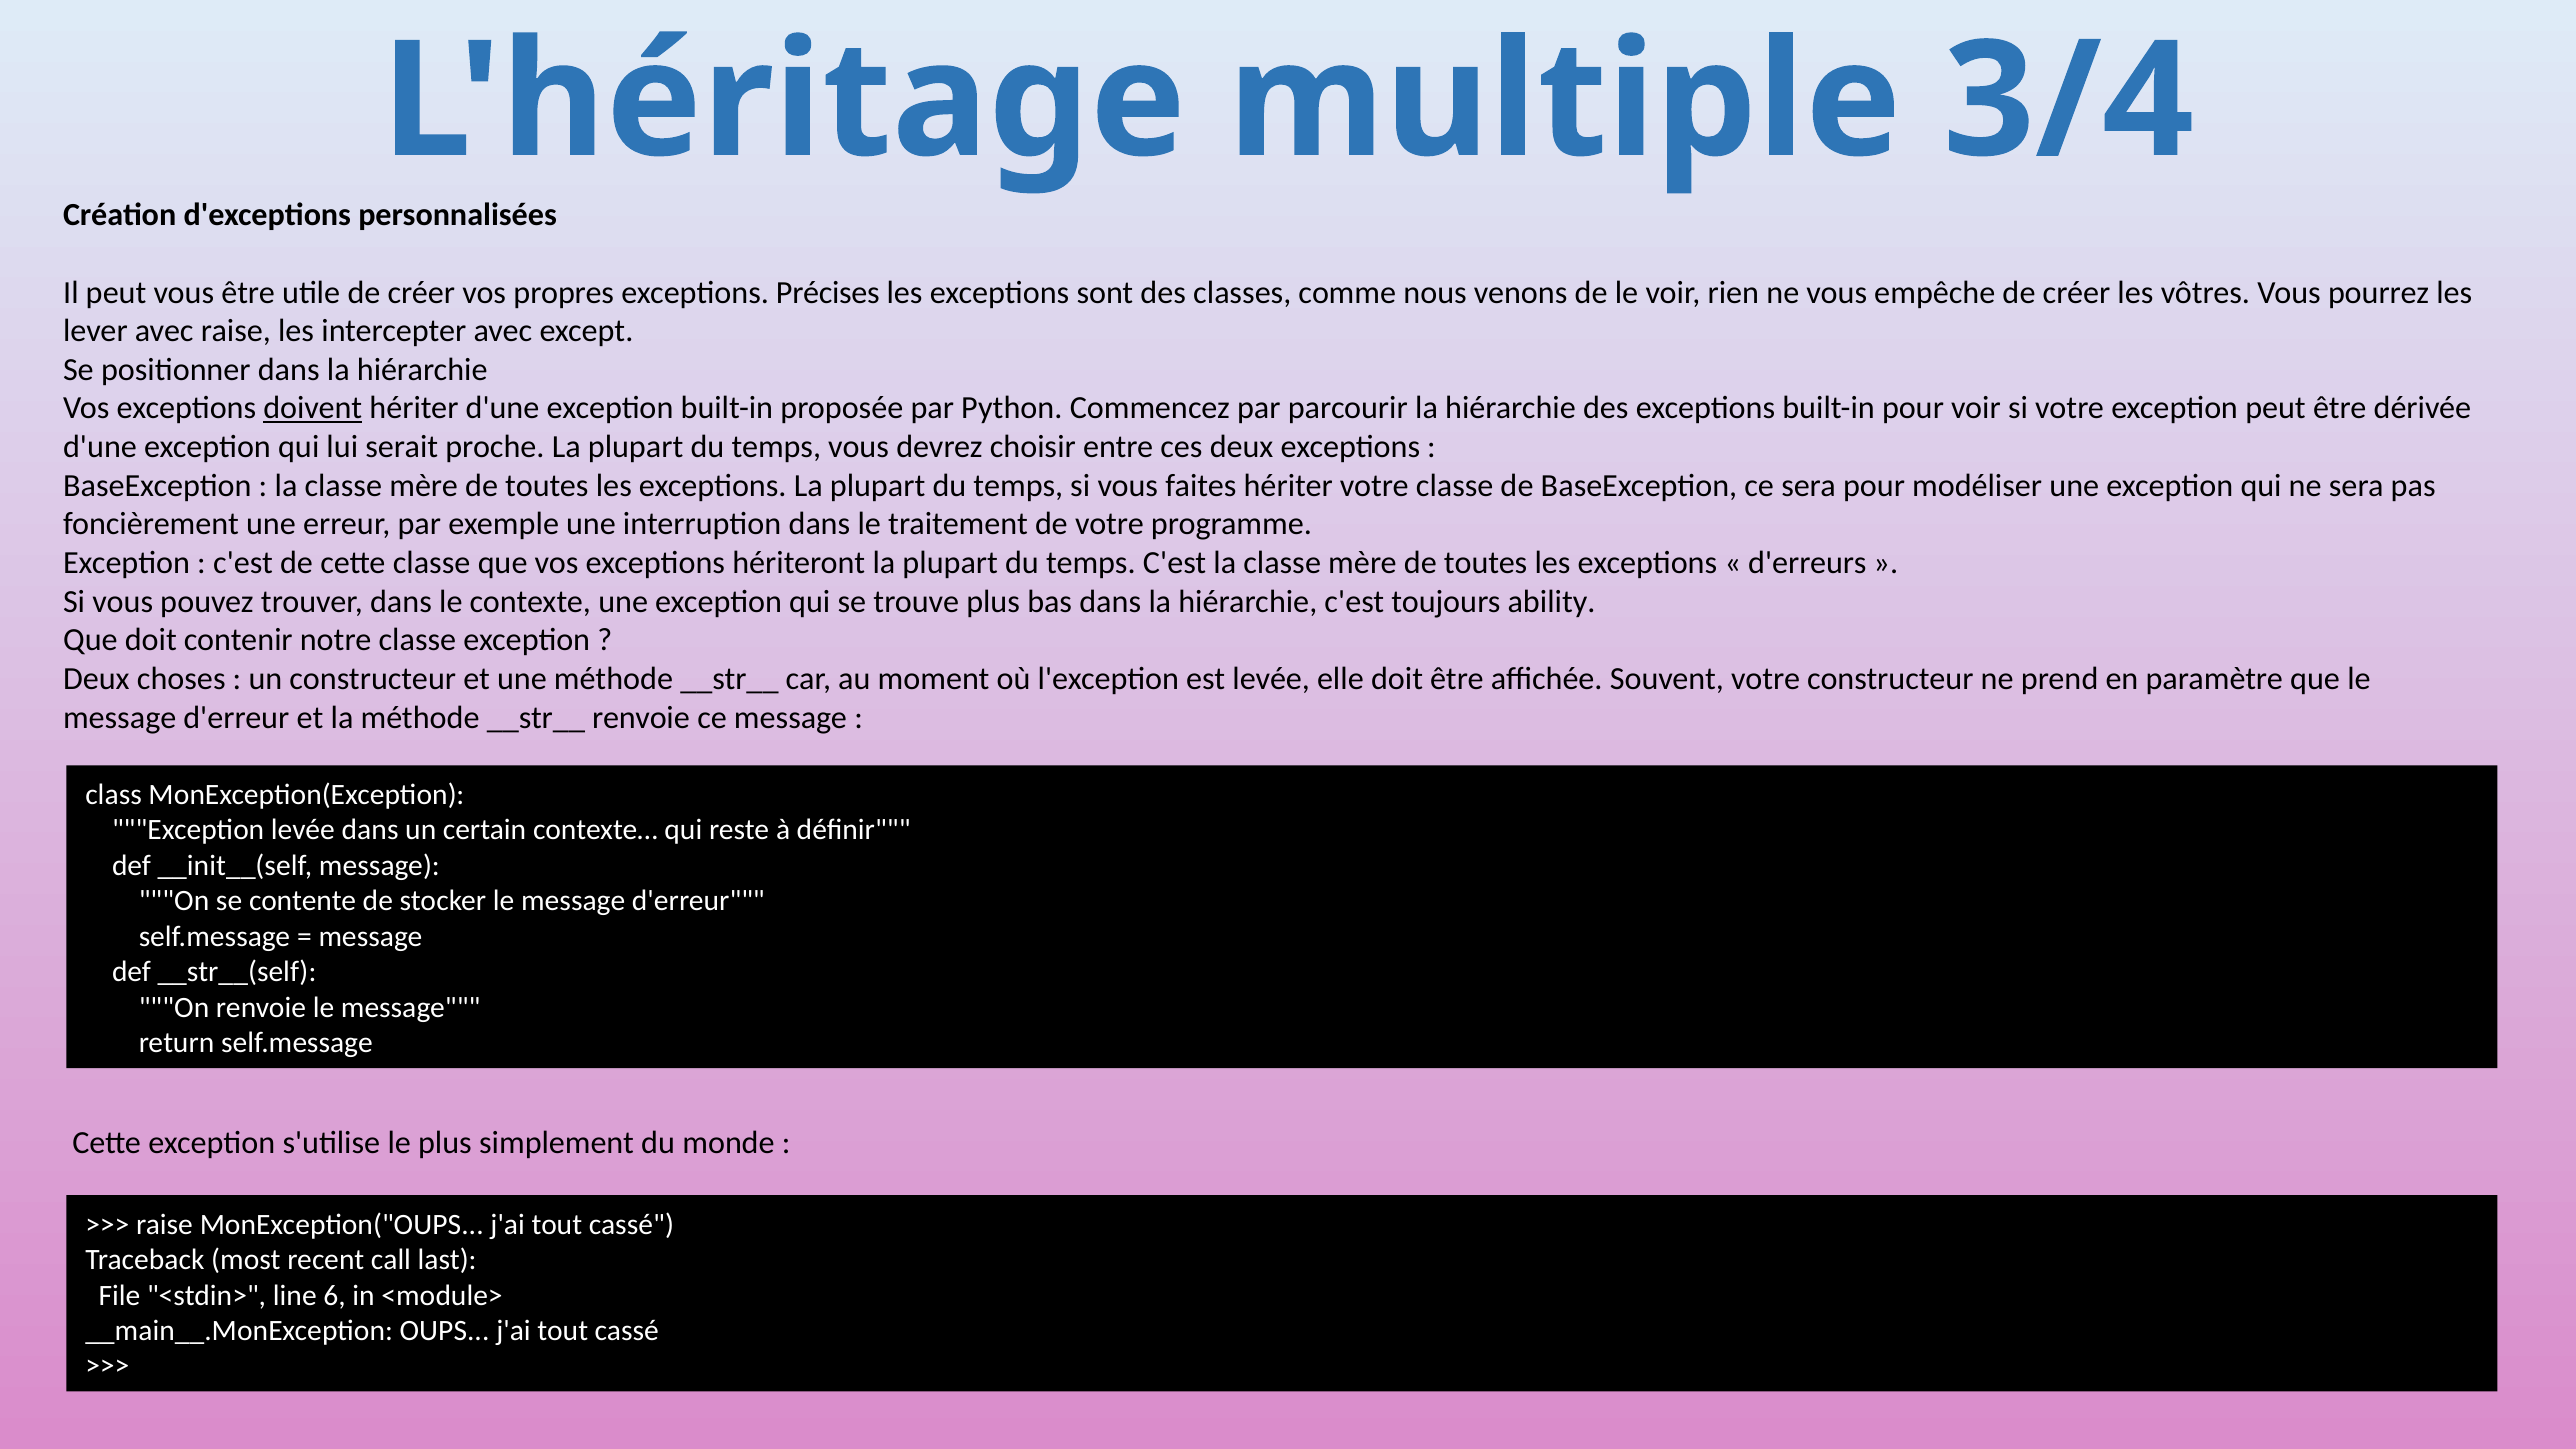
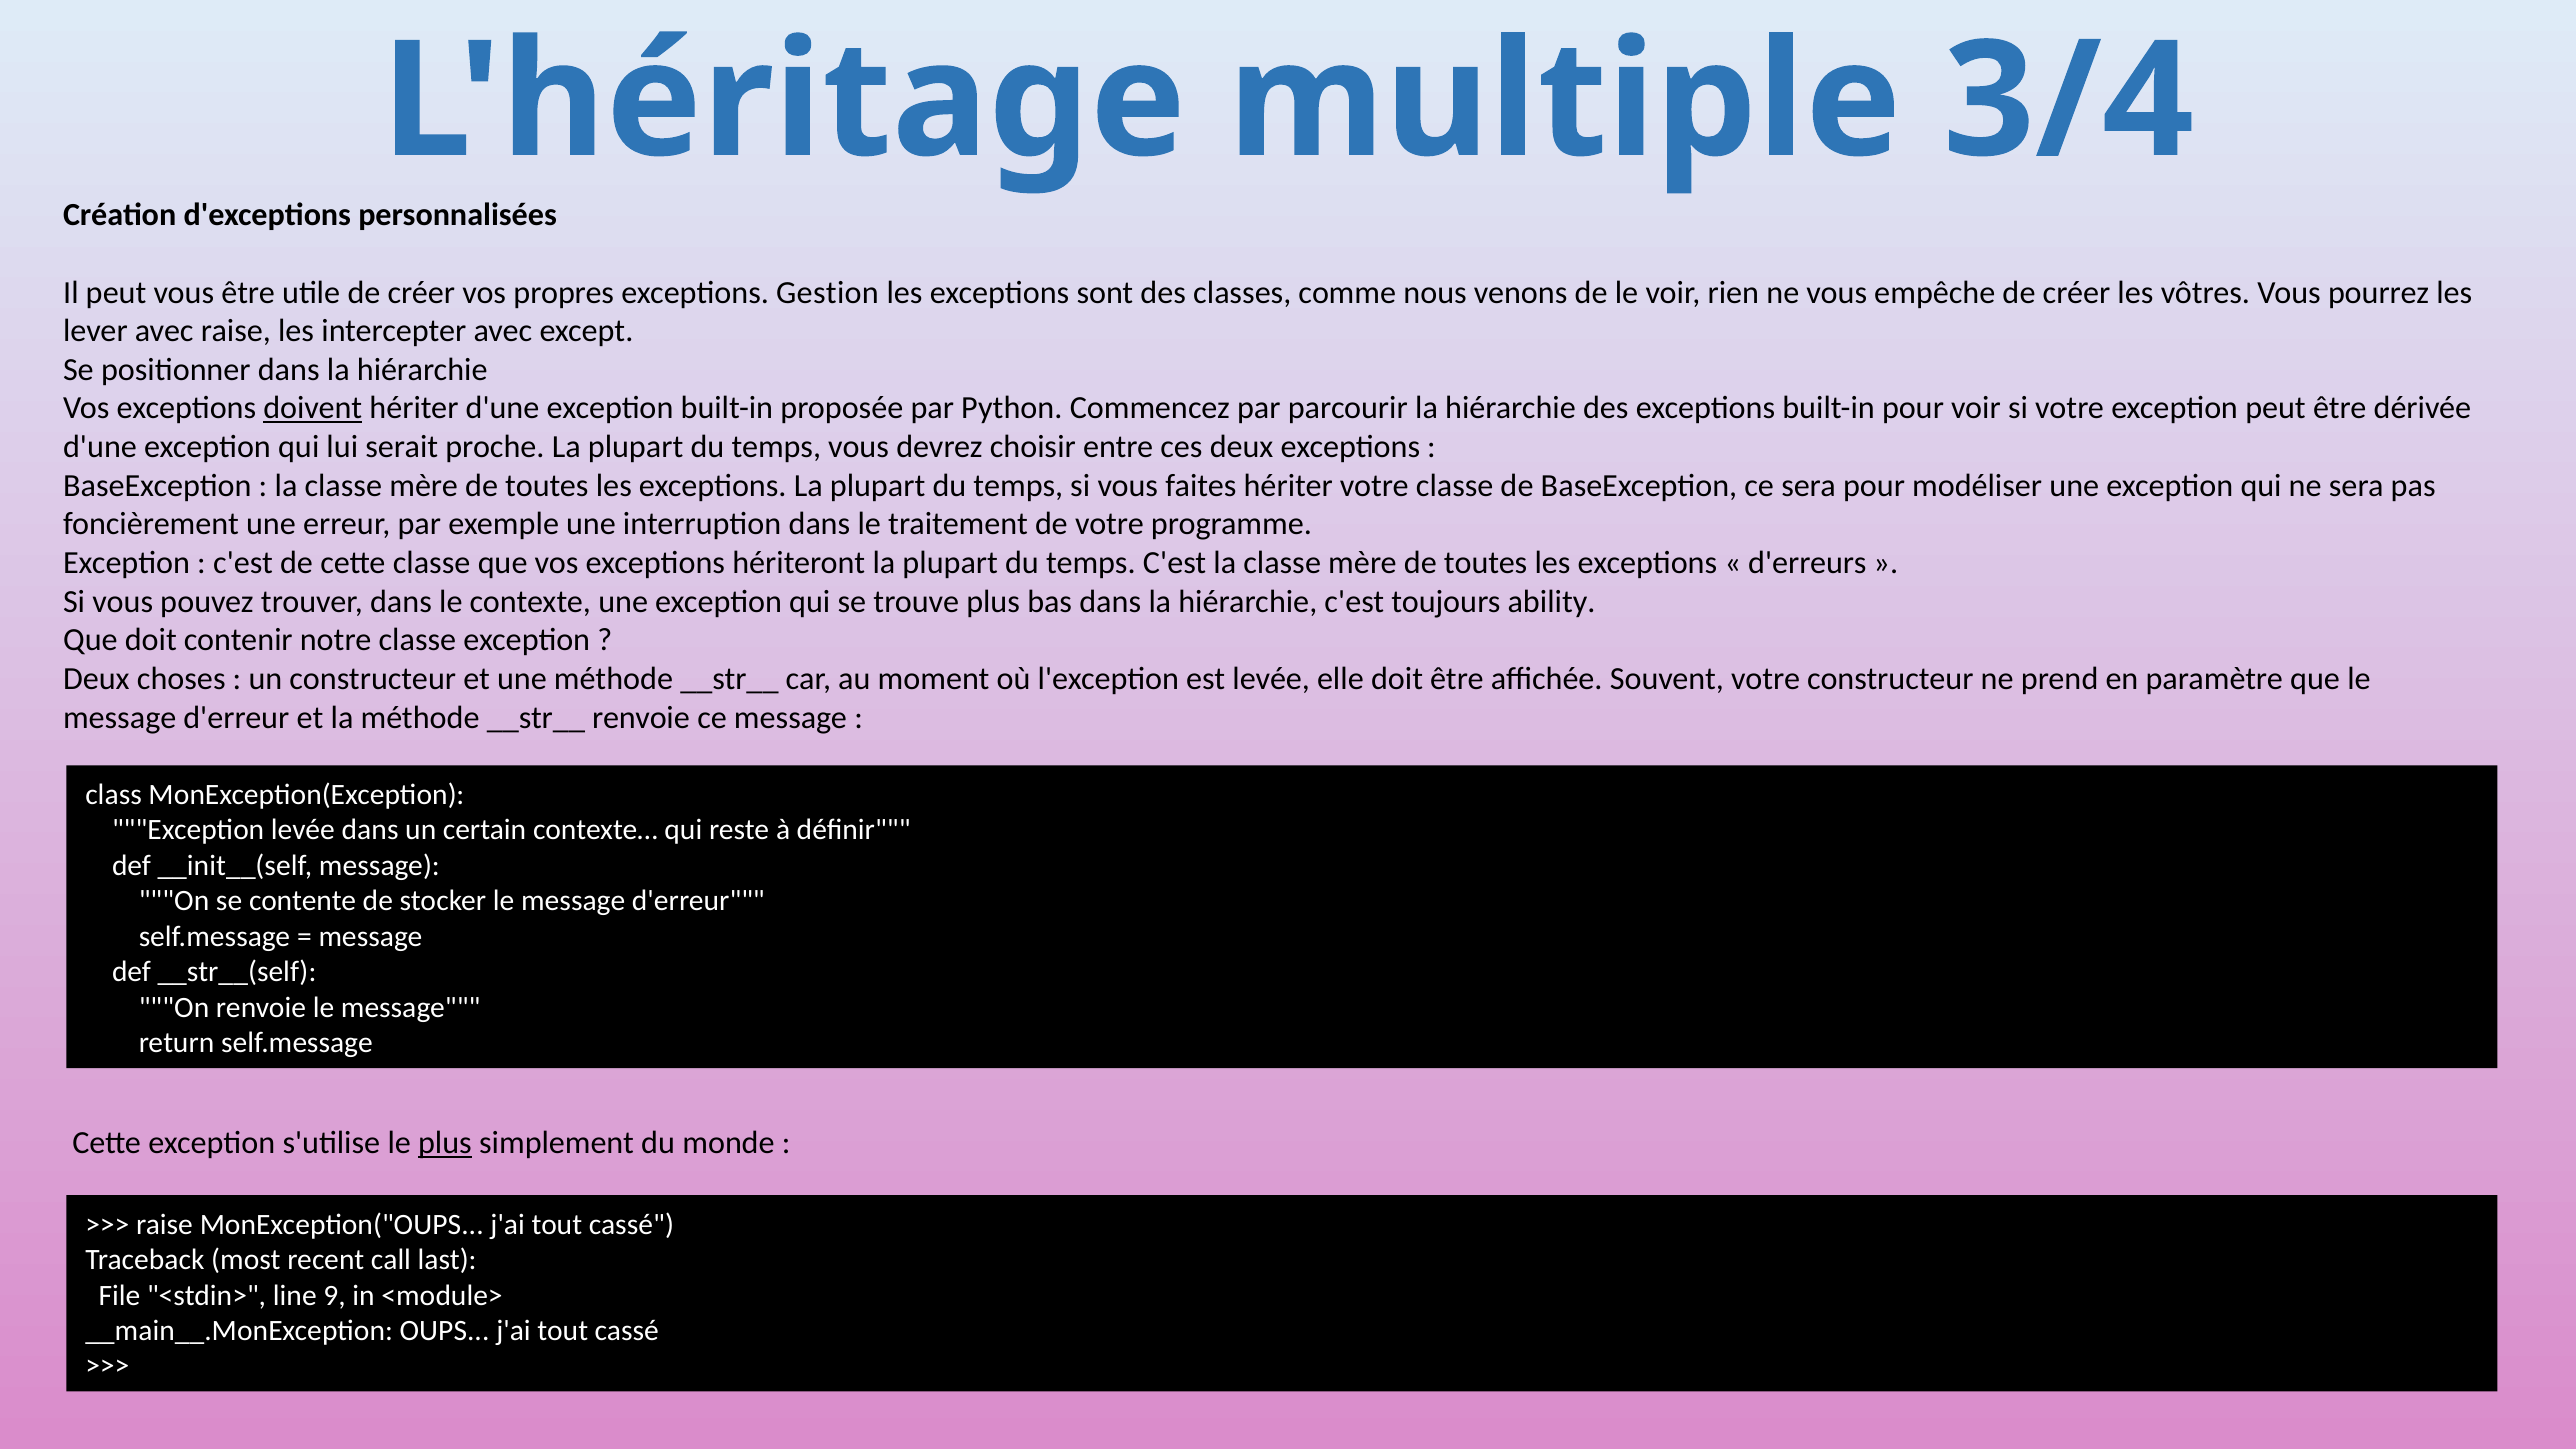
Précises: Précises -> Gestion
plus at (445, 1143) underline: none -> present
6: 6 -> 9
